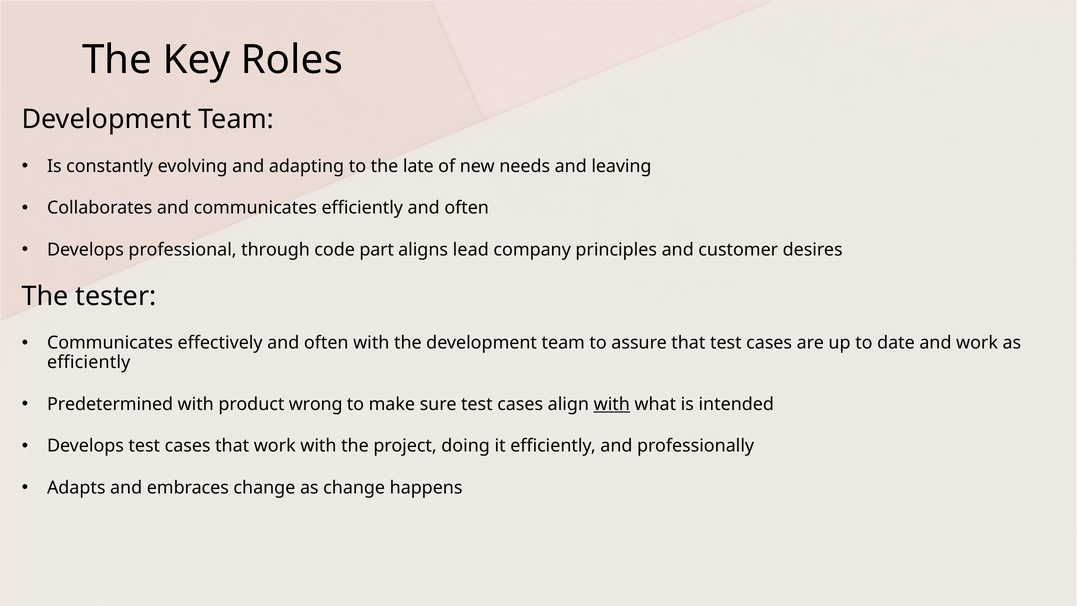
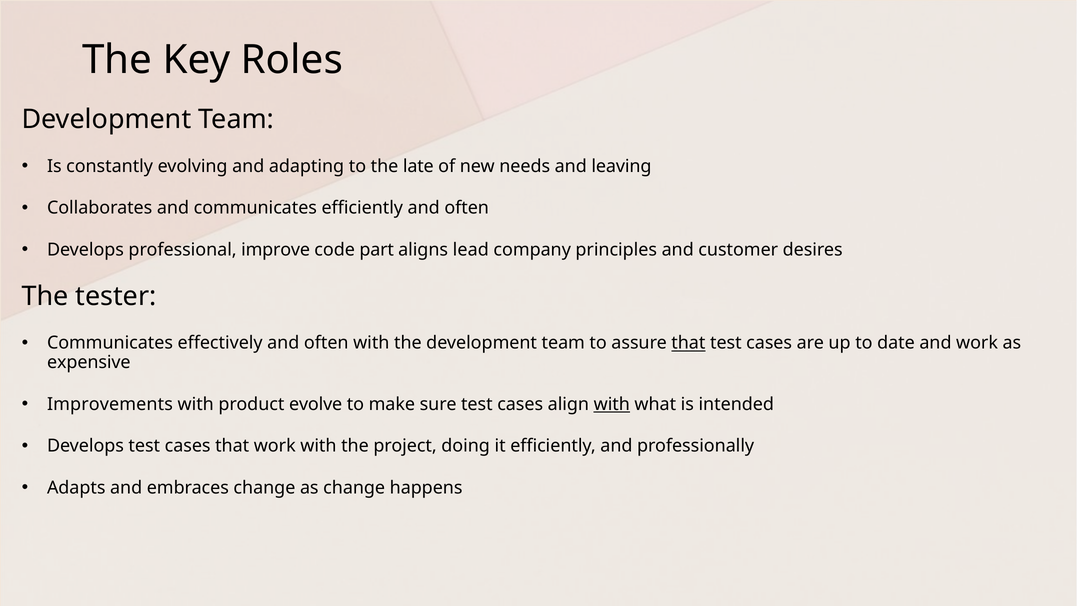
through: through -> improve
that at (688, 343) underline: none -> present
efficiently at (89, 362): efficiently -> expensive
Predetermined: Predetermined -> Improvements
wrong: wrong -> evolve
